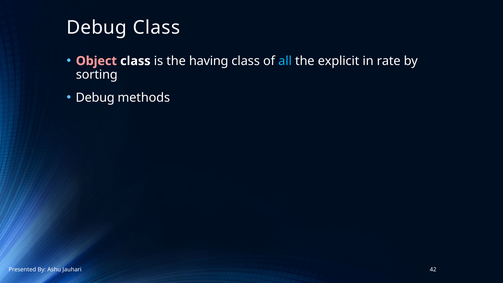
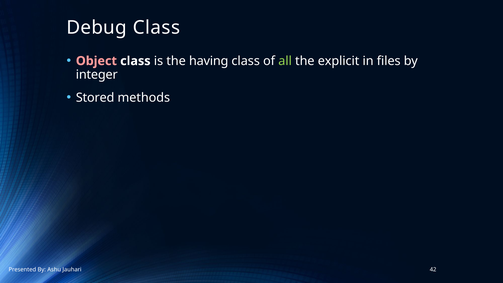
all colour: light blue -> light green
rate: rate -> files
sorting: sorting -> integer
Debug at (95, 98): Debug -> Stored
